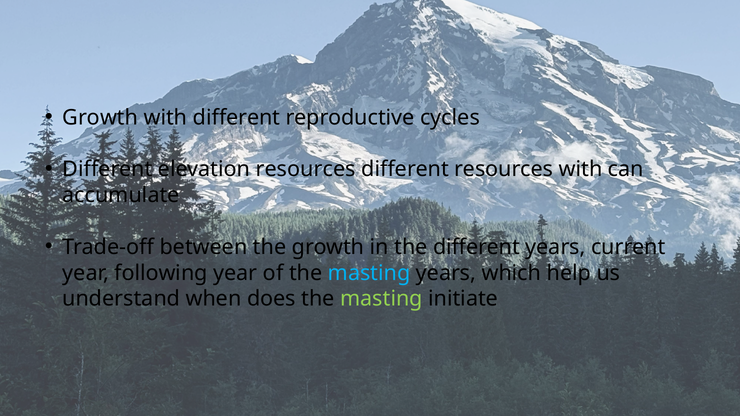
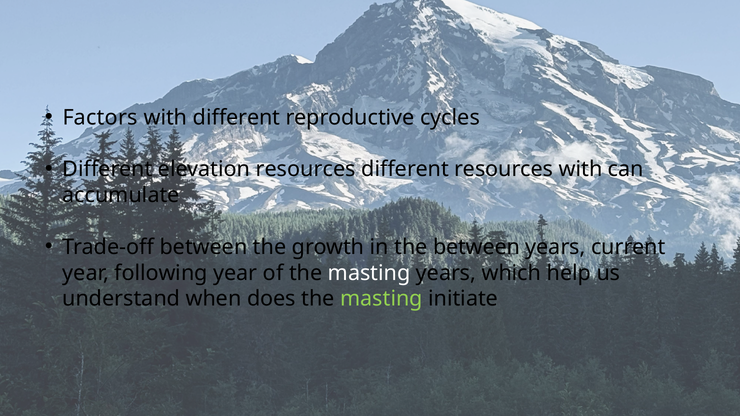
Growth at (100, 118): Growth -> Factors
the different: different -> between
masting at (369, 273) colour: light blue -> white
